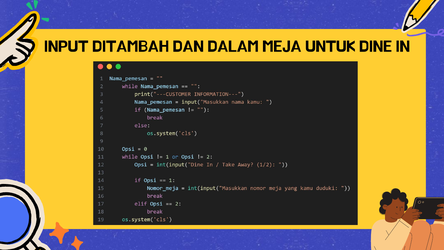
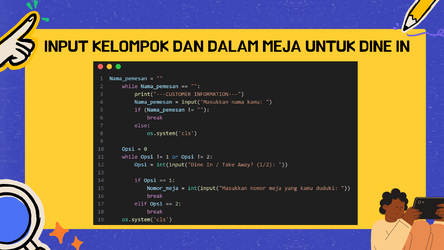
DITAMBAH: DITAMBAH -> KELOMPOK
